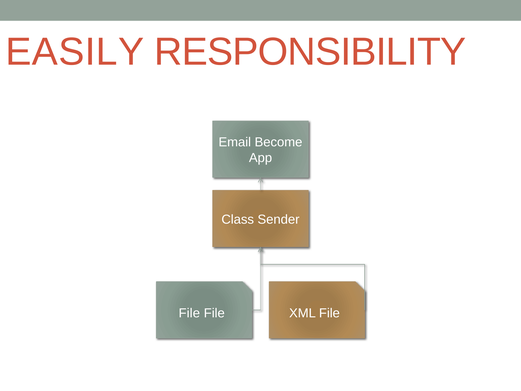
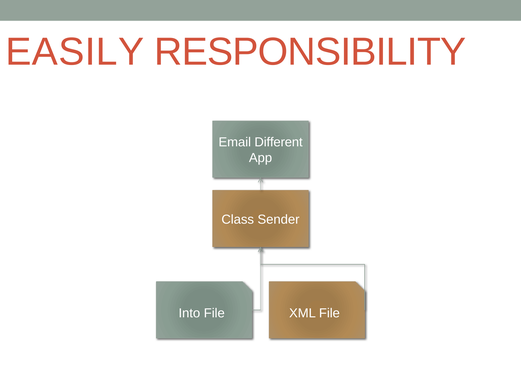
Become: Become -> Different
File at (189, 313): File -> Into
